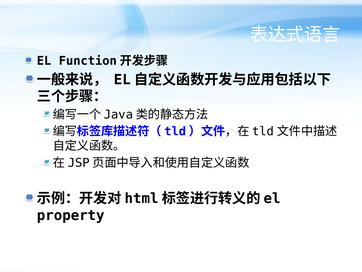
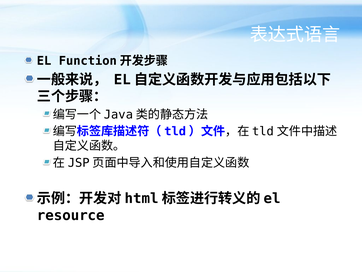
property: property -> resource
